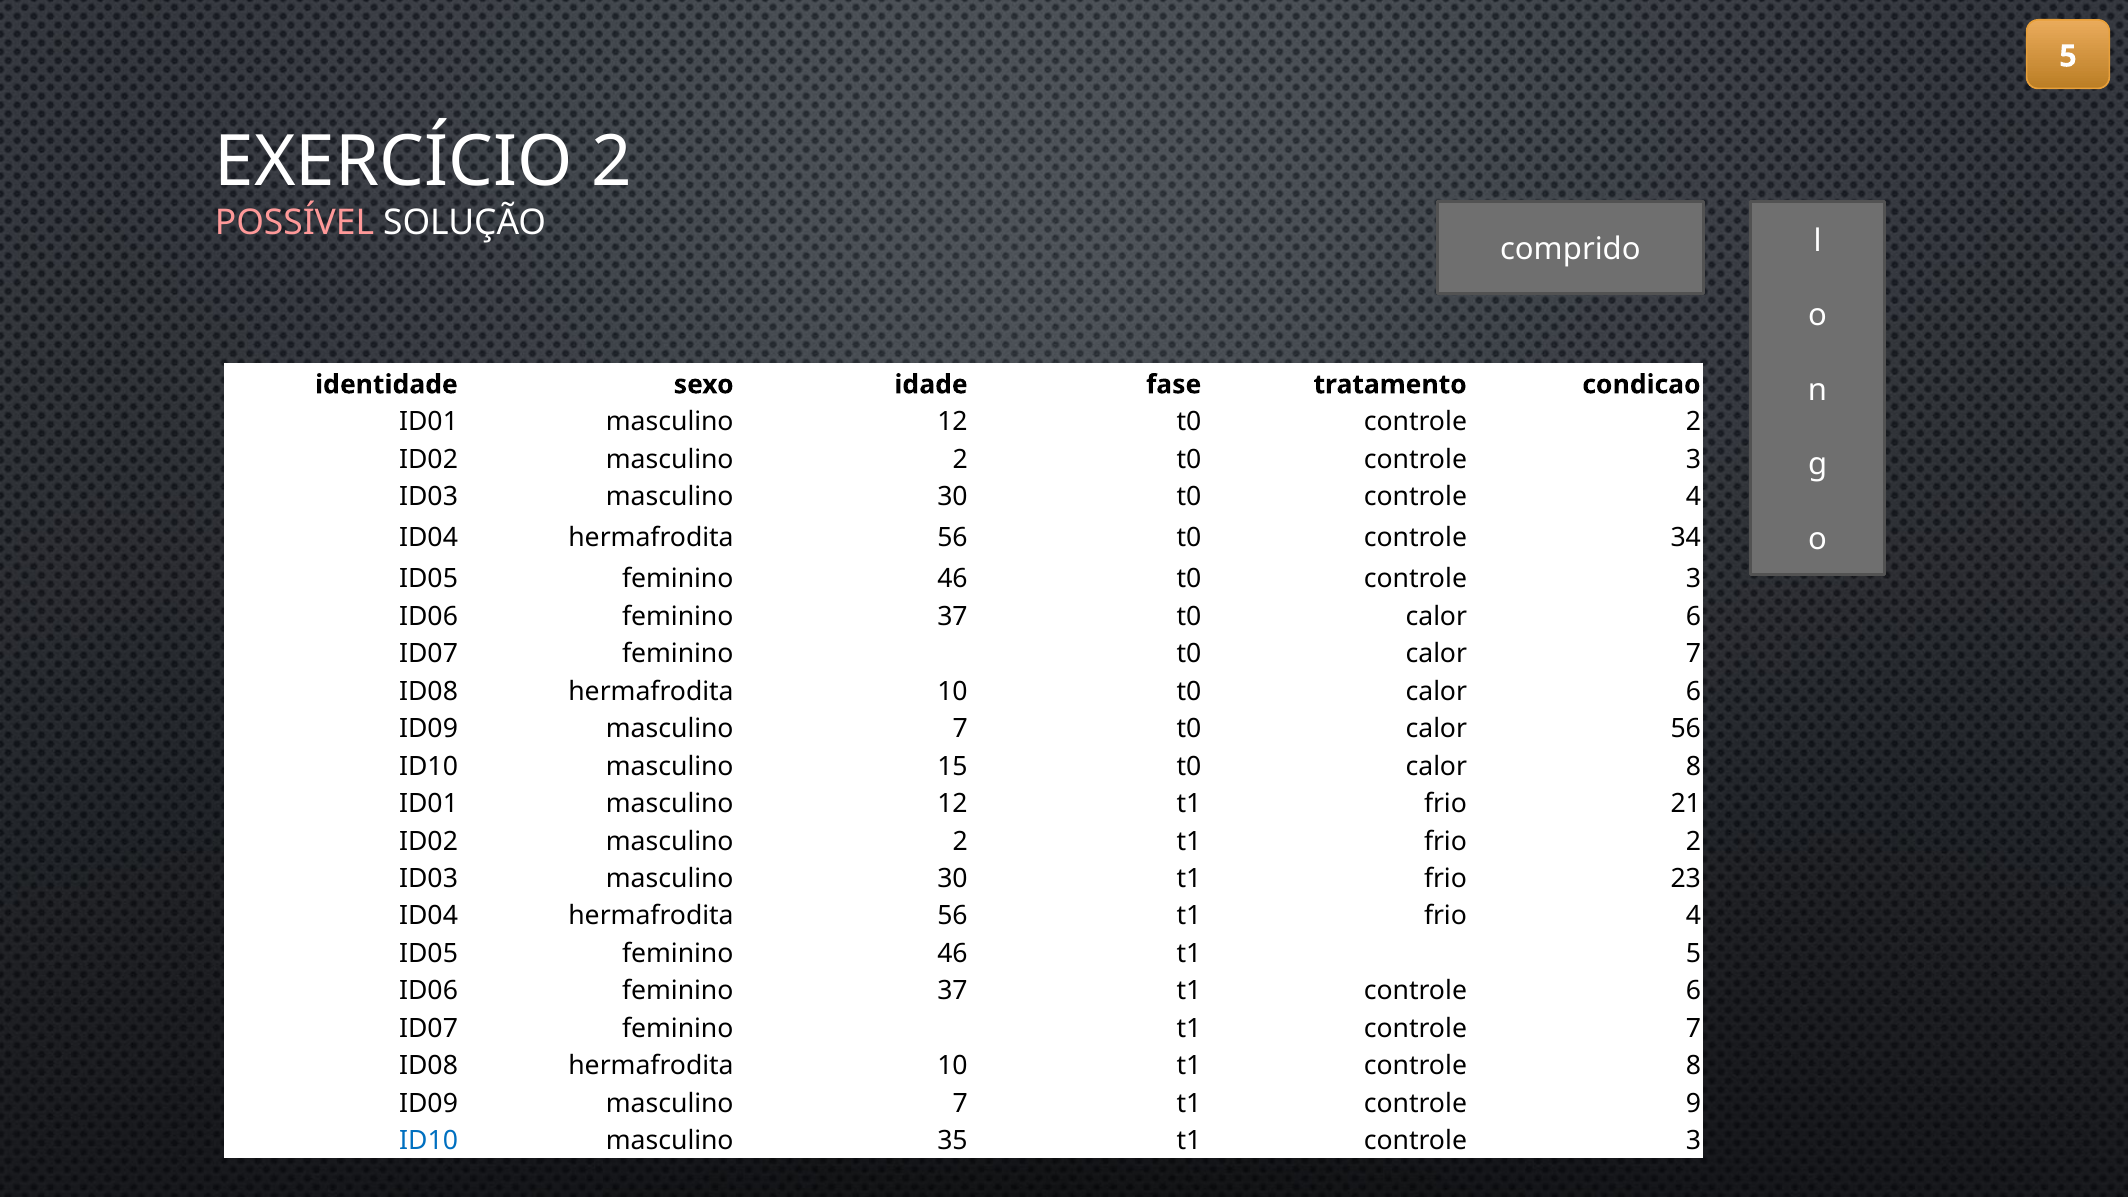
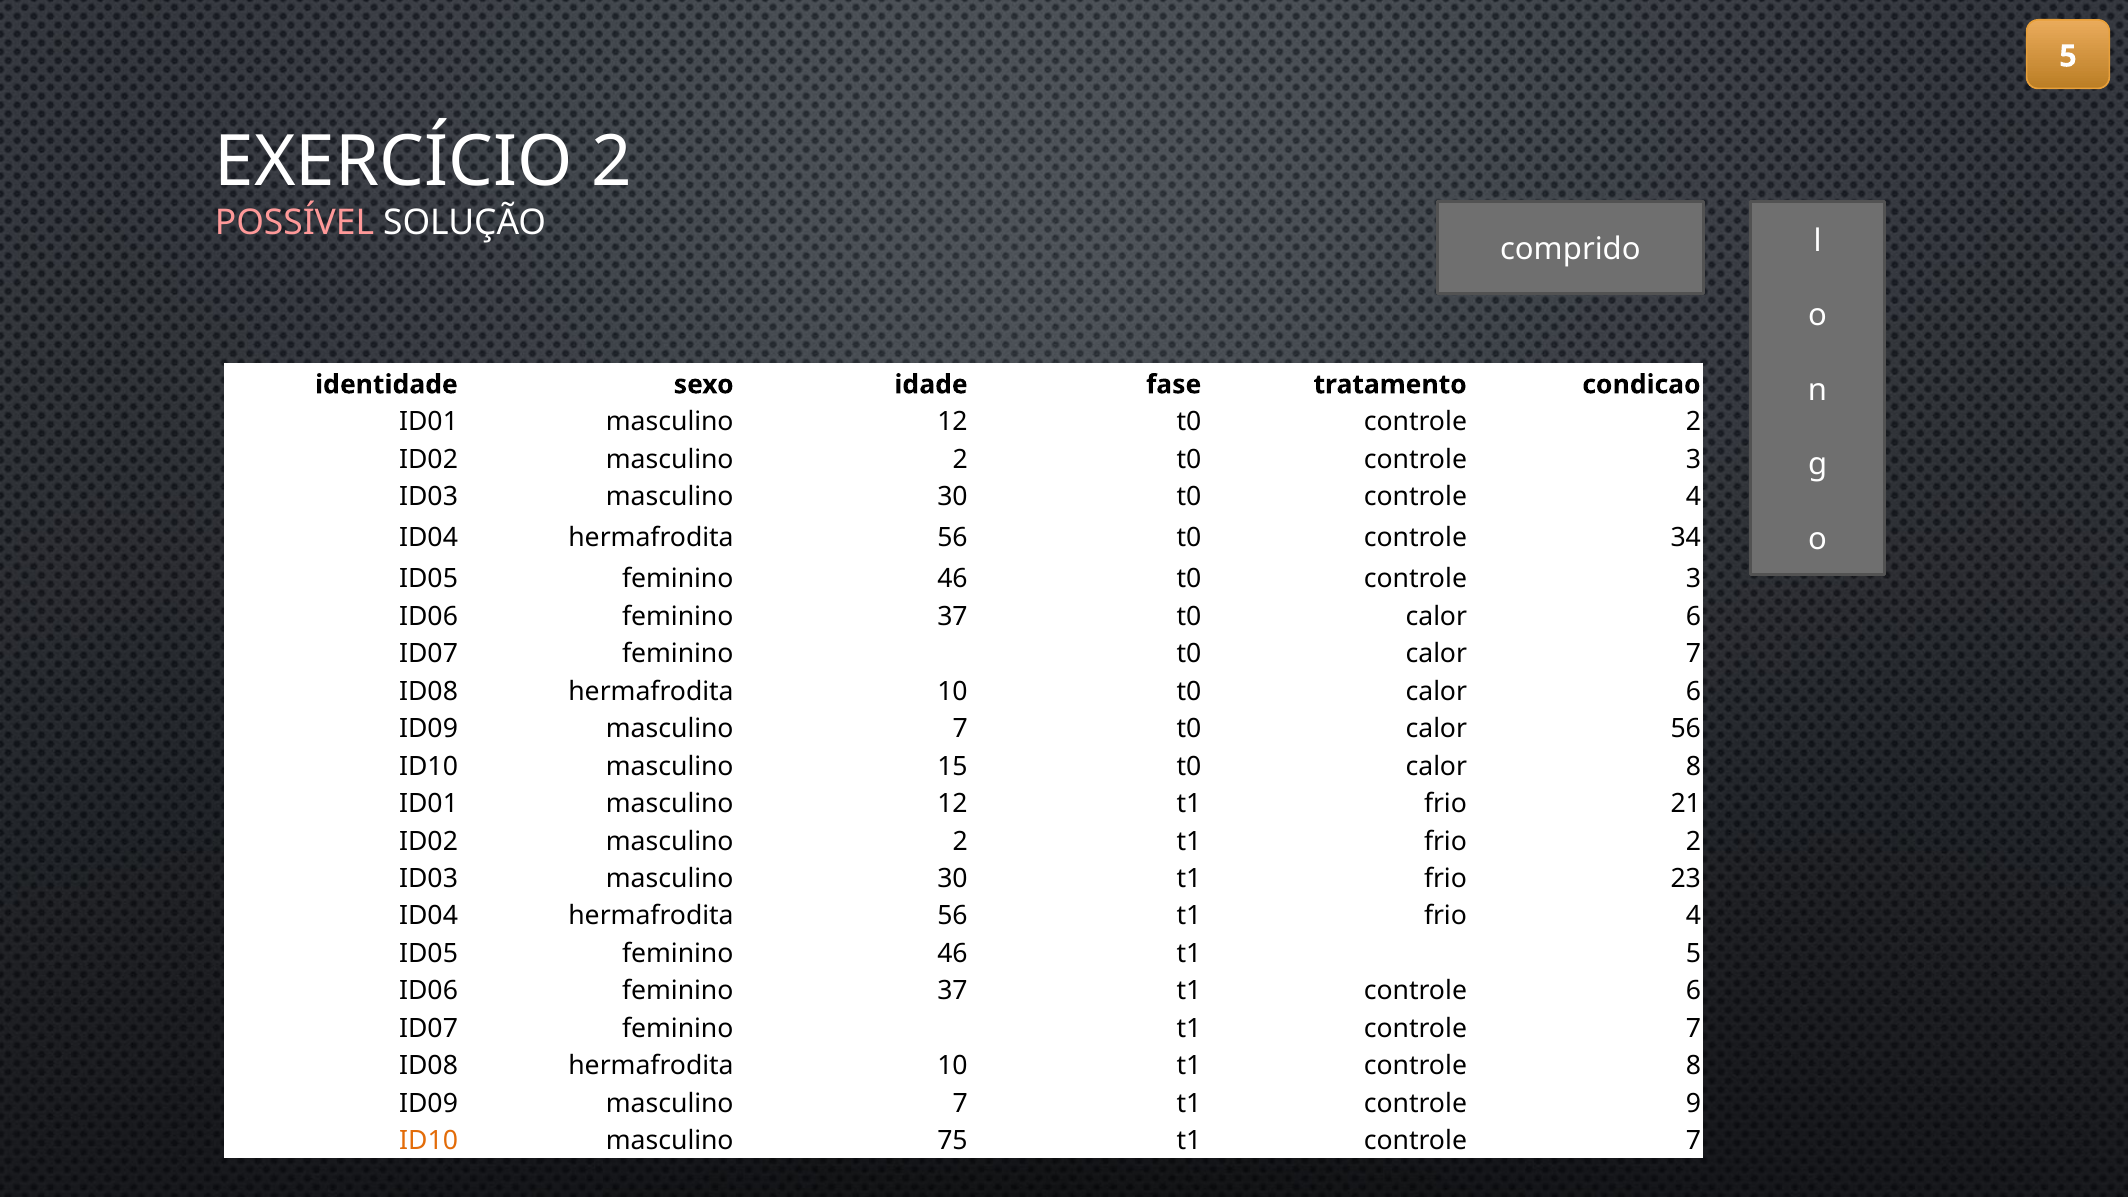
ID10 at (429, 1141) colour: blue -> orange
35: 35 -> 75
3 at (1693, 1141): 3 -> 7
